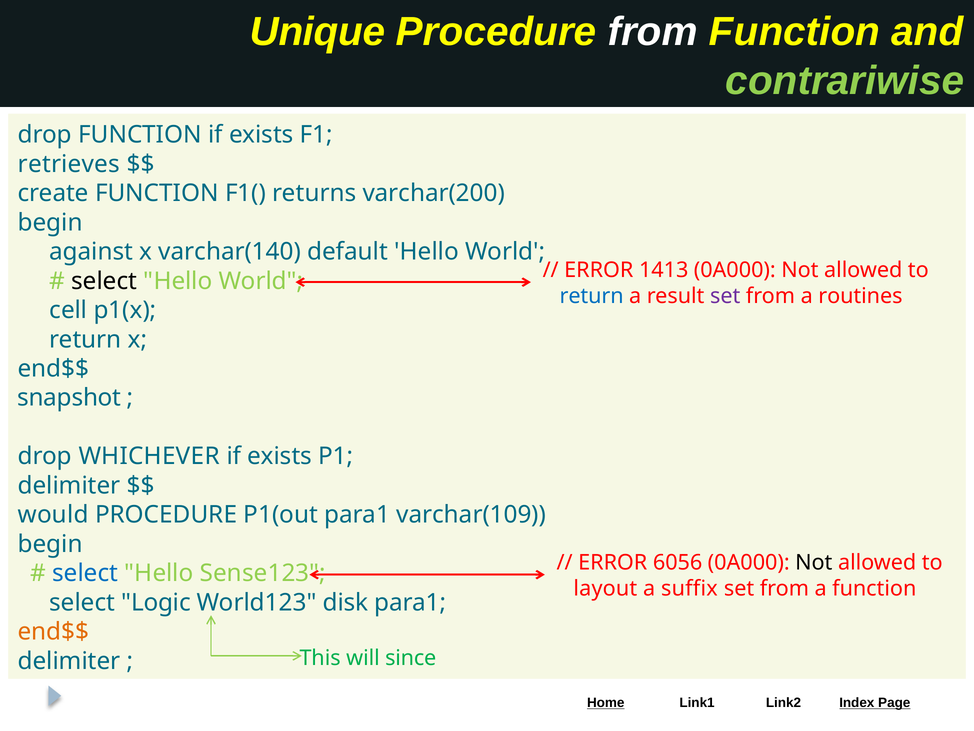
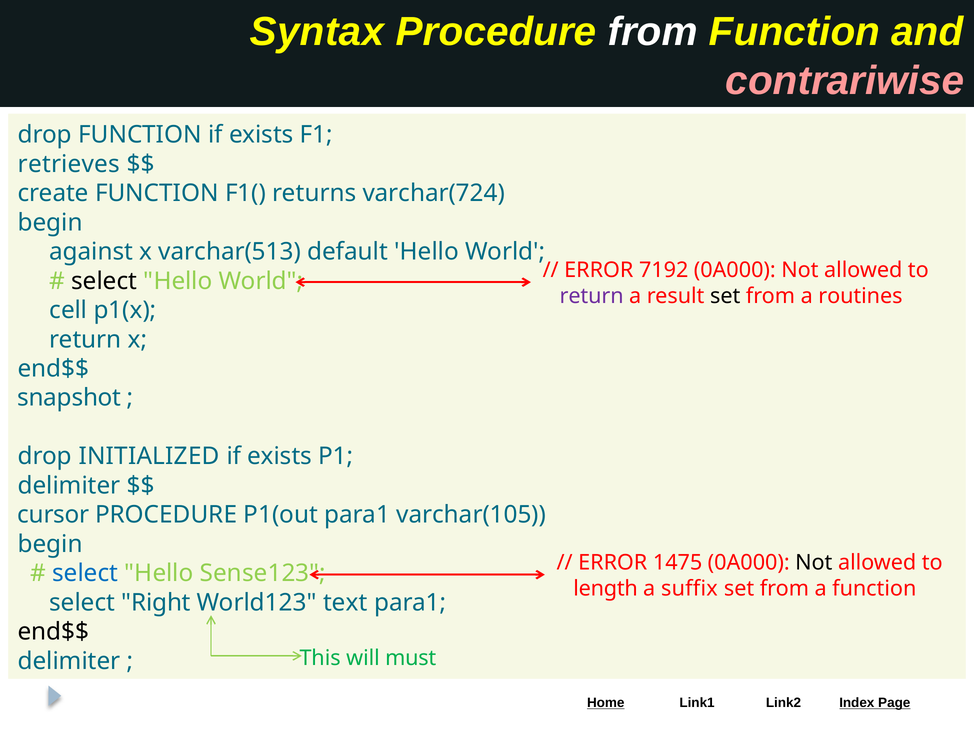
Unique: Unique -> Syntax
contrariwise colour: light green -> pink
varchar(200: varchar(200 -> varchar(724
varchar(140: varchar(140 -> varchar(513
1413: 1413 -> 7192
return at (592, 296) colour: blue -> purple
set at (725, 296) colour: purple -> black
WHICHEVER: WHICHEVER -> INITIALIZED
would: would -> cursor
varchar(109: varchar(109 -> varchar(105
6056: 6056 -> 1475
layout: layout -> length
Logic: Logic -> Right
disk: disk -> text
end$$ at (53, 631) colour: orange -> black
since: since -> must
